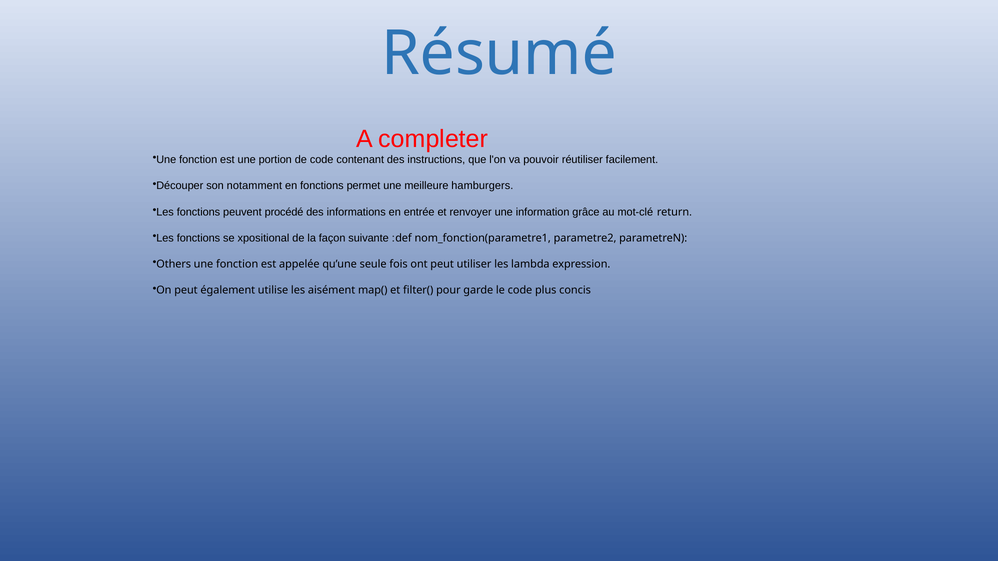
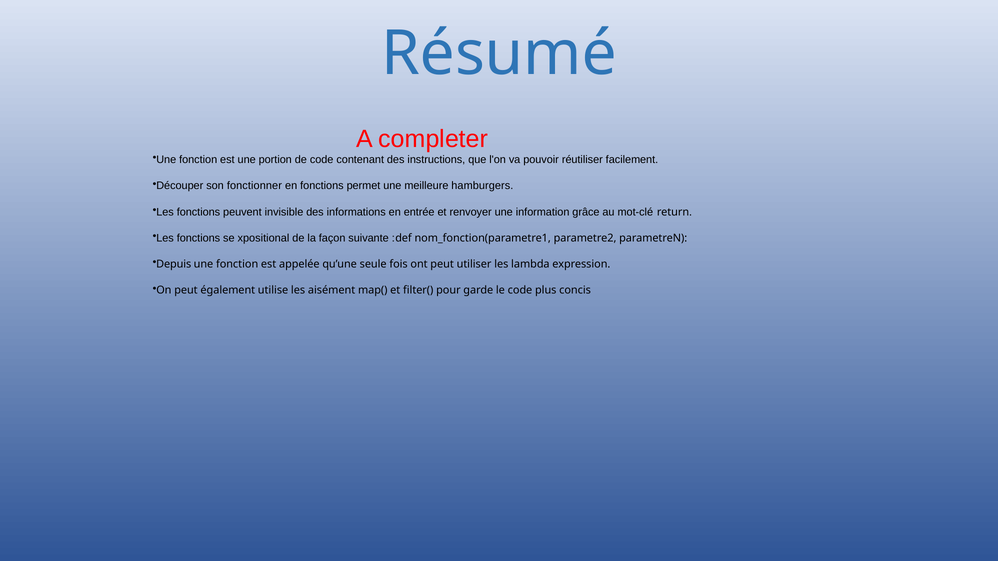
notamment: notamment -> fonctionner
procédé: procédé -> invisible
Others: Others -> Depuis
